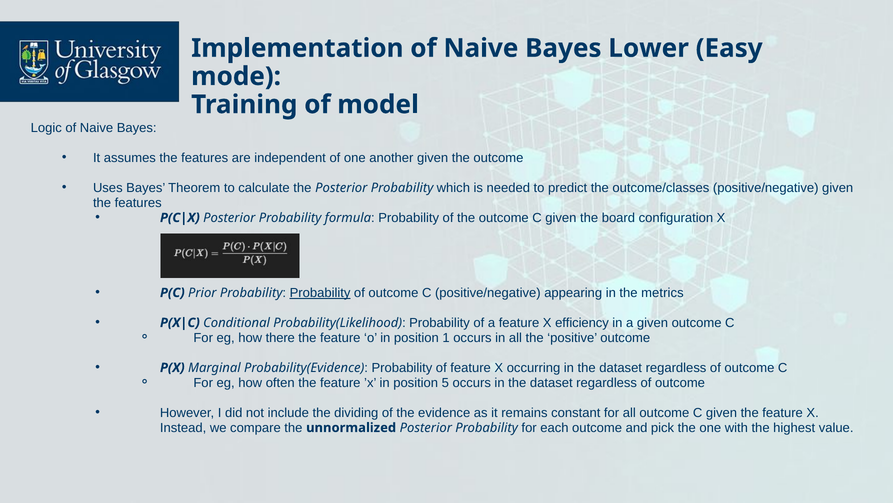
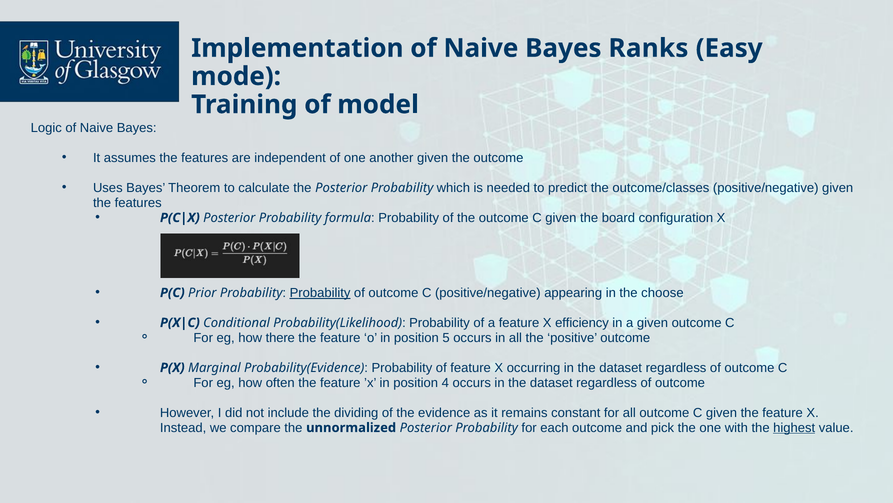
Lower: Lower -> Ranks
metrics: metrics -> choose
1: 1 -> 5
5: 5 -> 4
highest underline: none -> present
